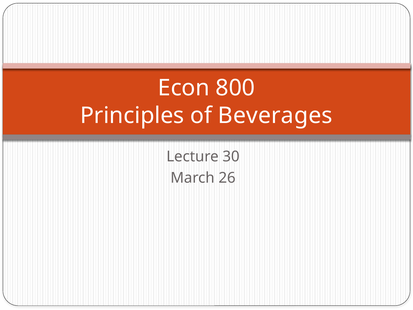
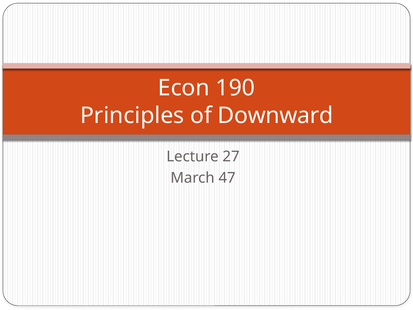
800: 800 -> 190
Beverages: Beverages -> Downward
30: 30 -> 27
26: 26 -> 47
